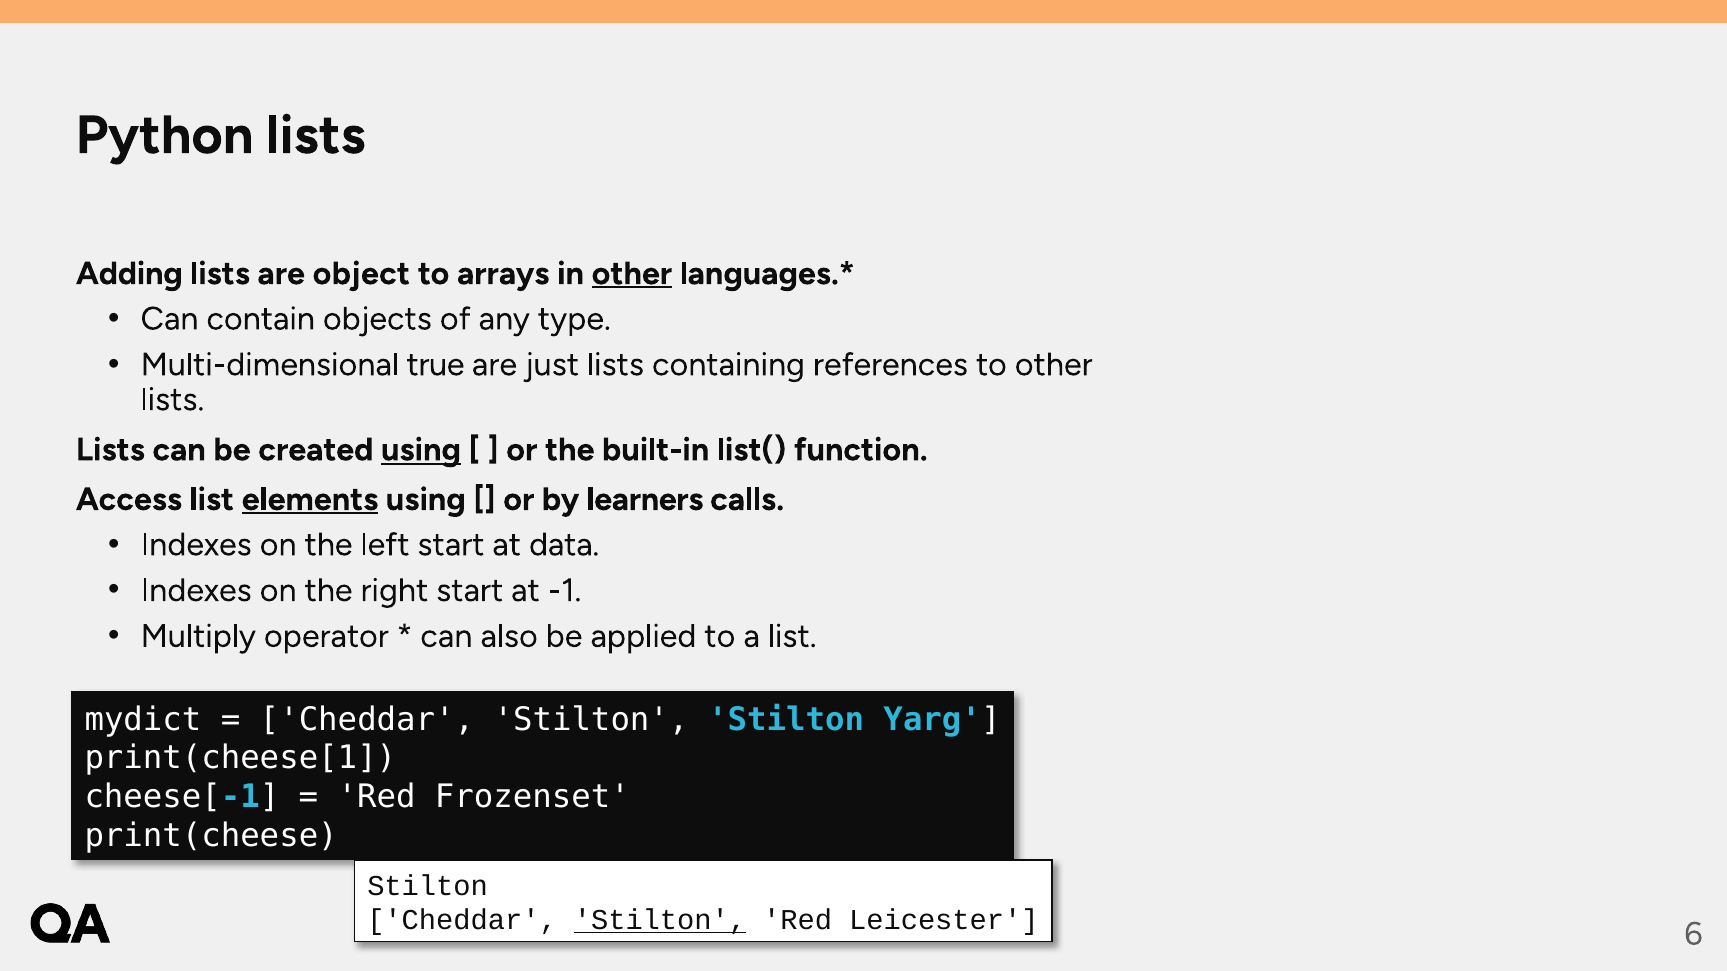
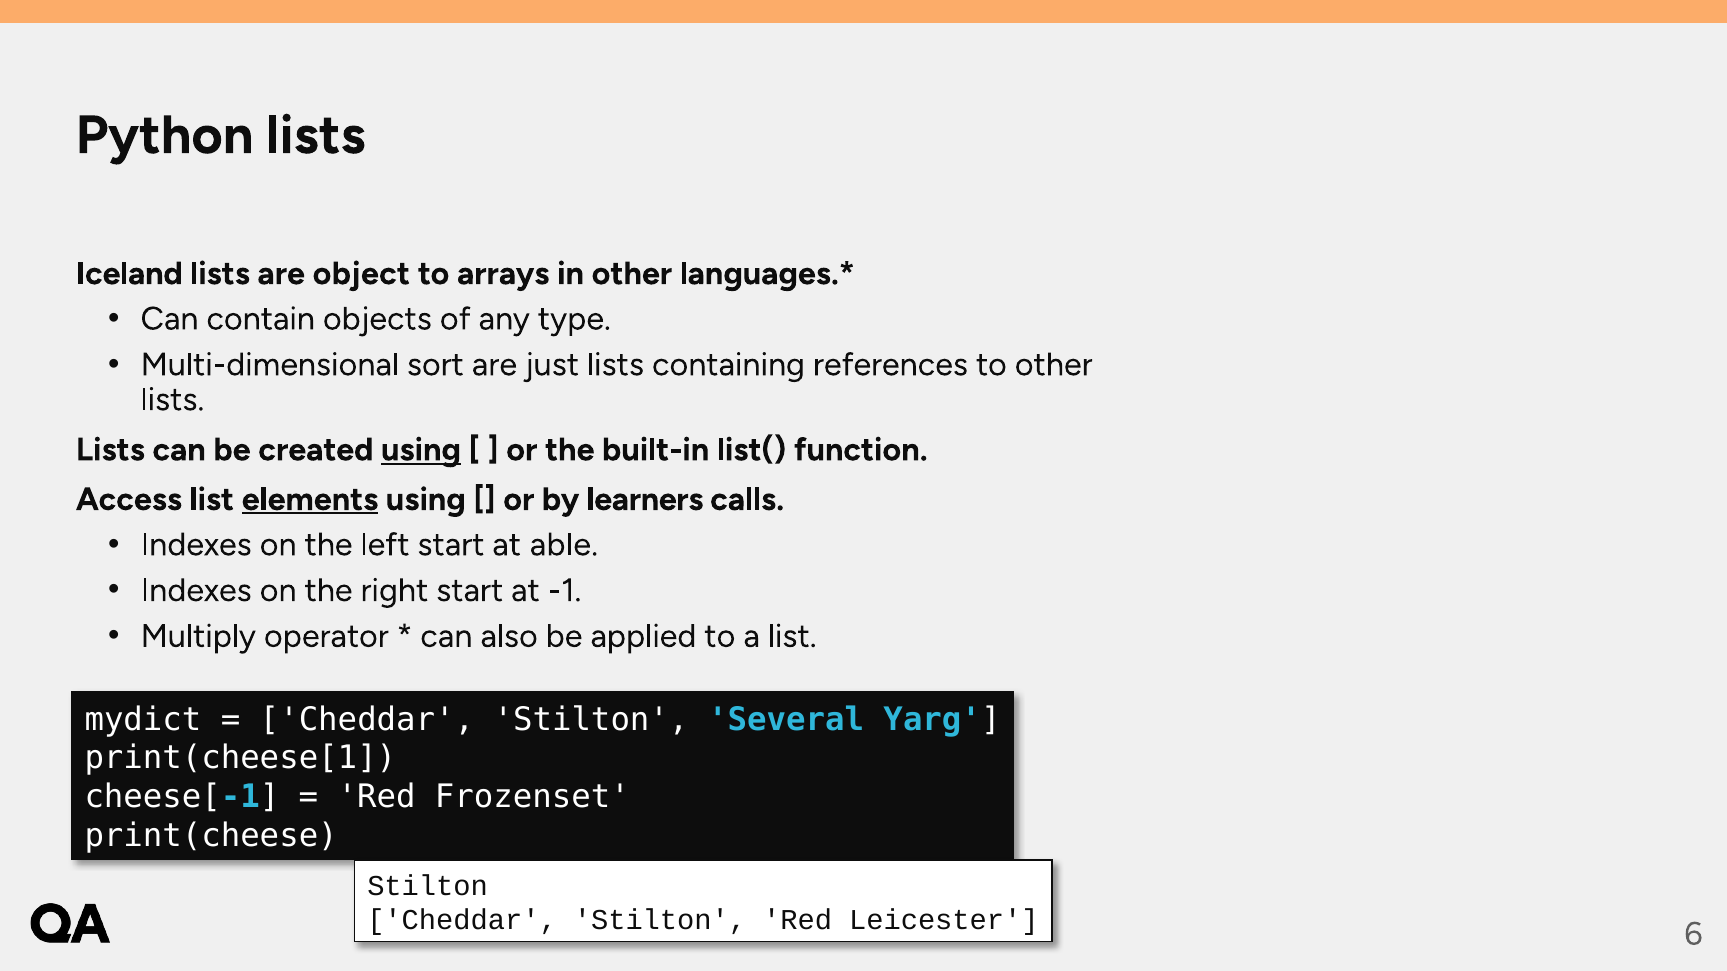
Adding: Adding -> Iceland
other at (632, 274) underline: present -> none
true: true -> sort
data: data -> able
Stilton Stilton: Stilton -> Several
Stilton at (660, 921) underline: present -> none
